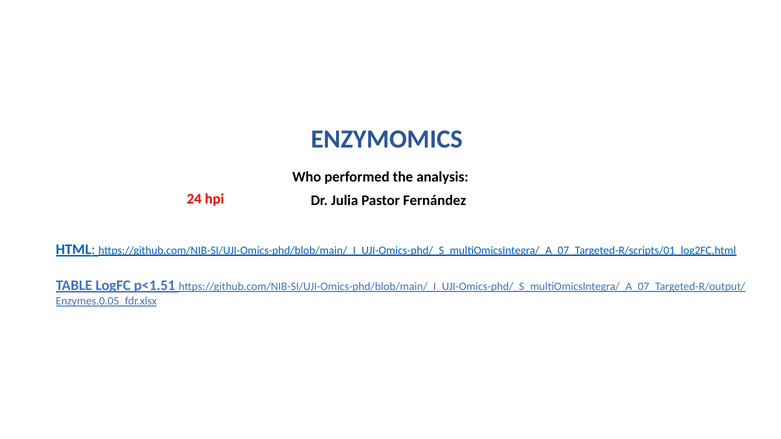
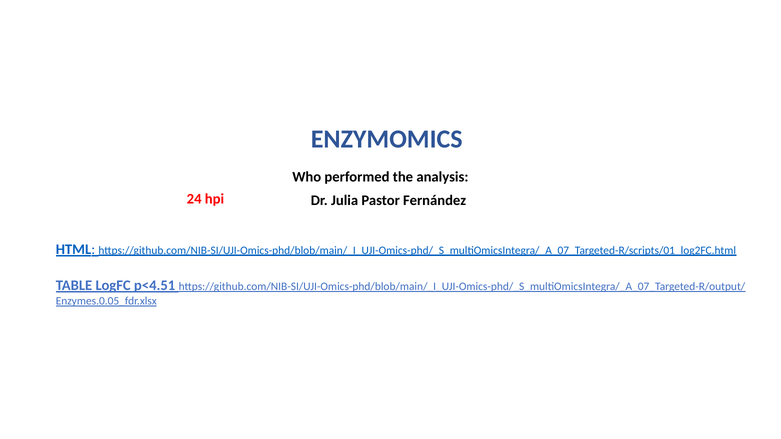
p<1.51: p<1.51 -> p<4.51
